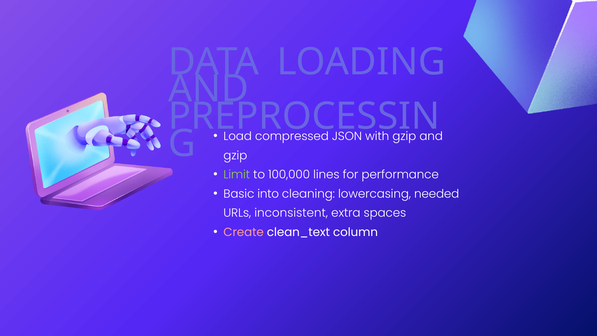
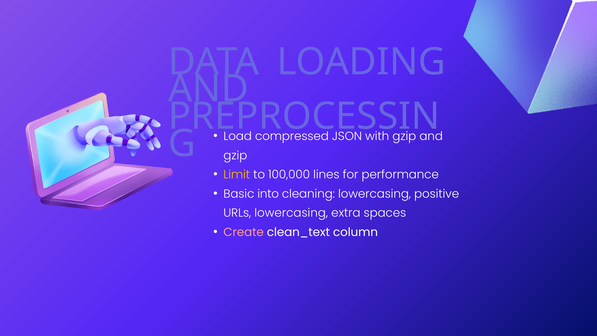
Limit colour: light green -> yellow
needed: needed -> positive
URLs inconsistent: inconsistent -> lowercasing
